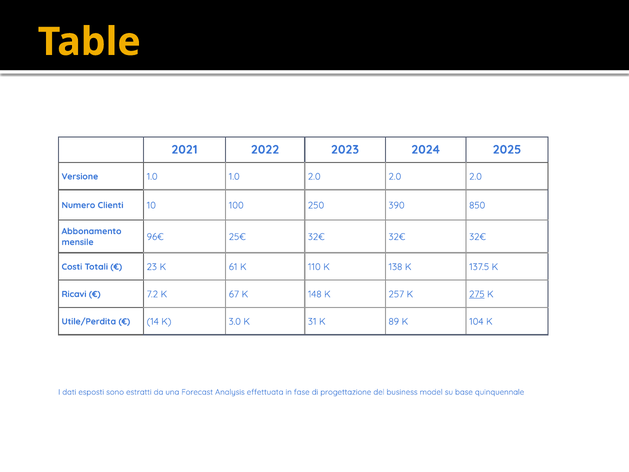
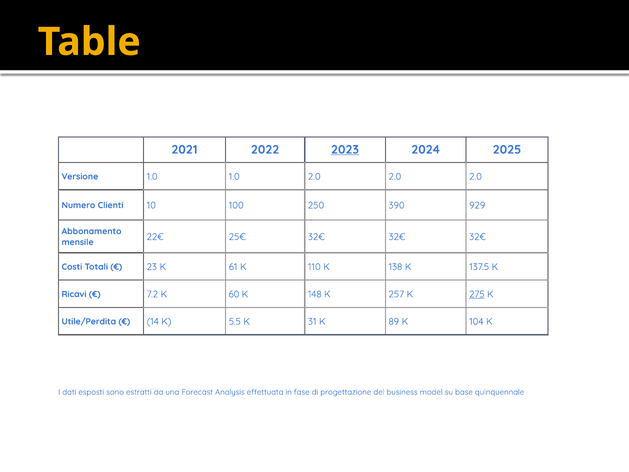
2023 underline: none -> present
850: 850 -> 929
96€: 96€ -> 22€
67: 67 -> 60
3.0: 3.0 -> 5.5
